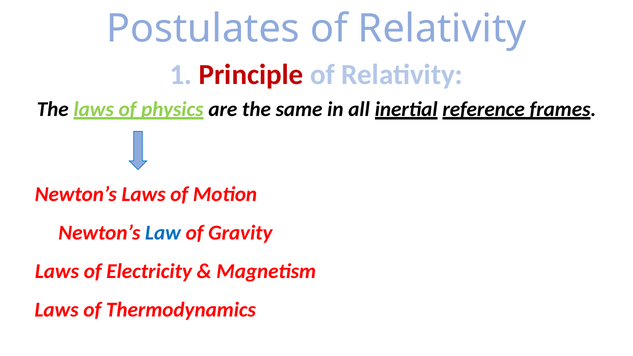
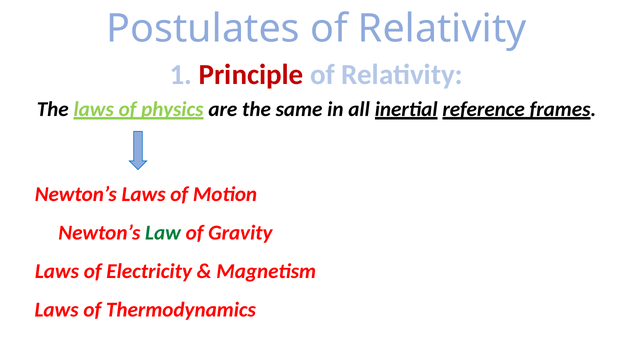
Law colour: blue -> green
